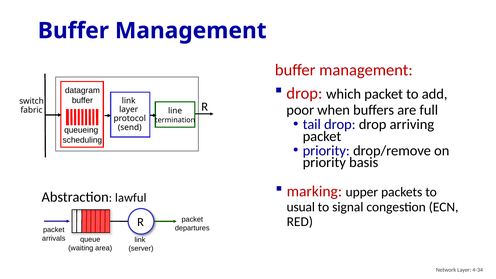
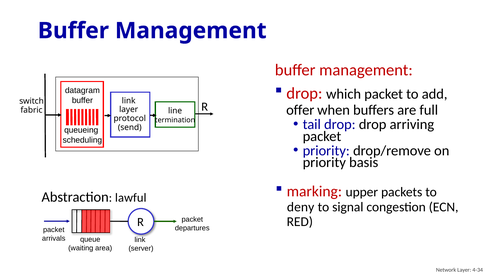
poor: poor -> offer
usual: usual -> deny
